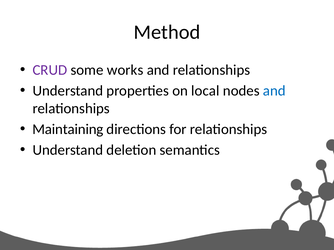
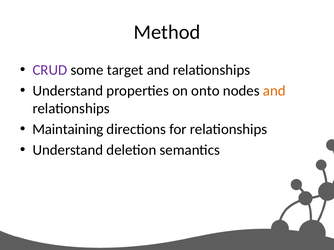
works: works -> target
local: local -> onto
and at (274, 91) colour: blue -> orange
